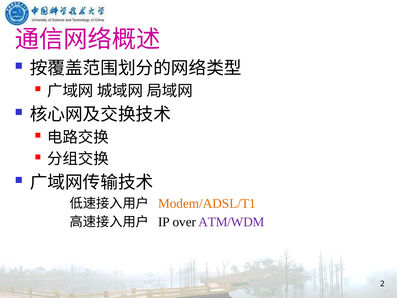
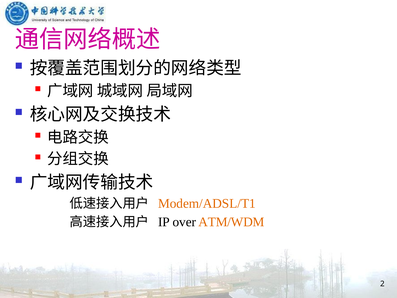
ATM/WDM colour: purple -> orange
